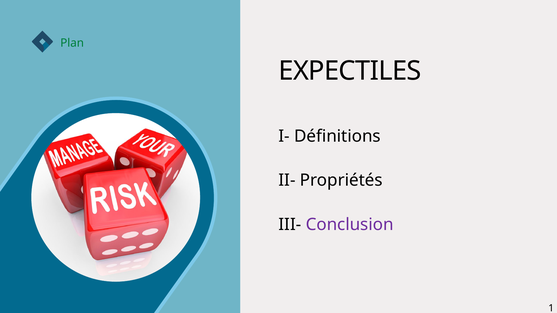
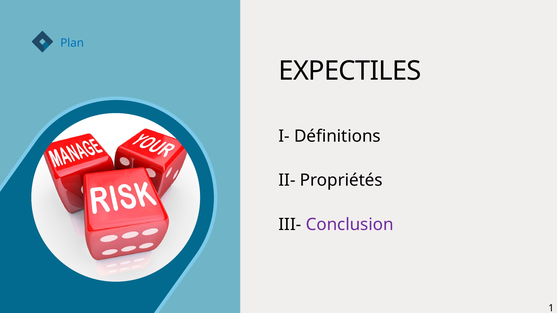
Plan colour: green -> blue
